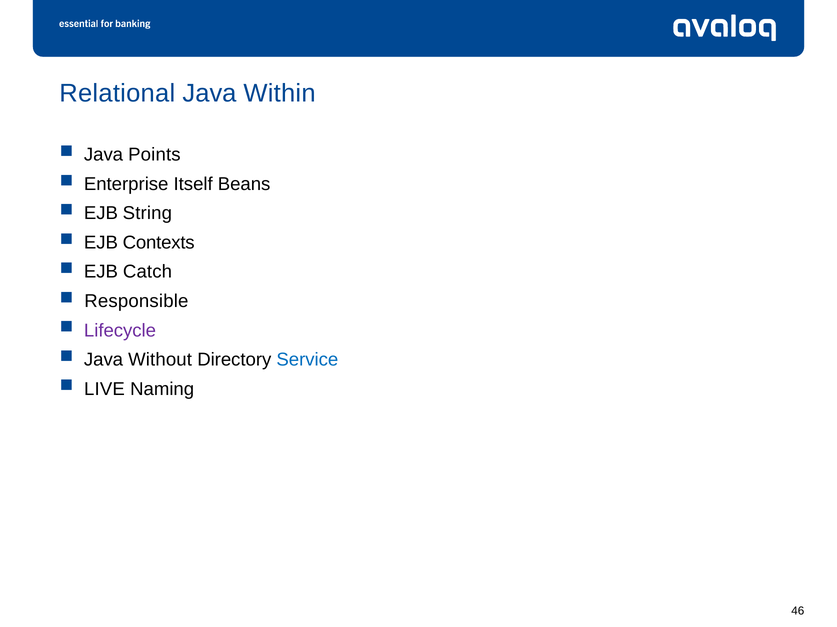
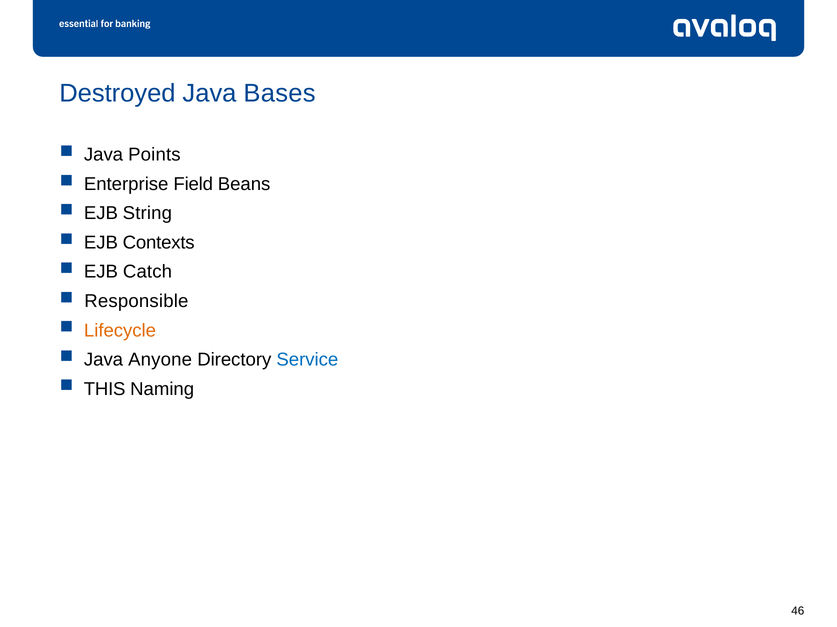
Relational: Relational -> Destroyed
Within: Within -> Bases
Itself: Itself -> Field
Lifecycle colour: purple -> orange
Without: Without -> Anyone
LIVE: LIVE -> THIS
